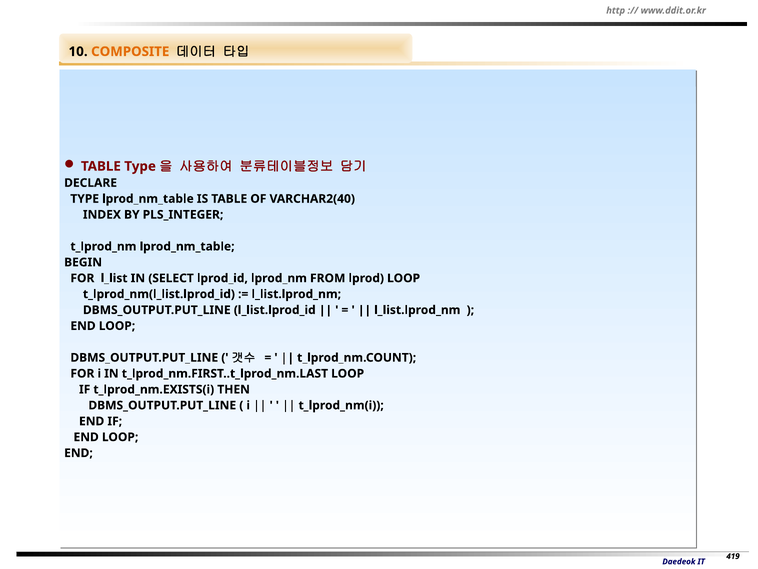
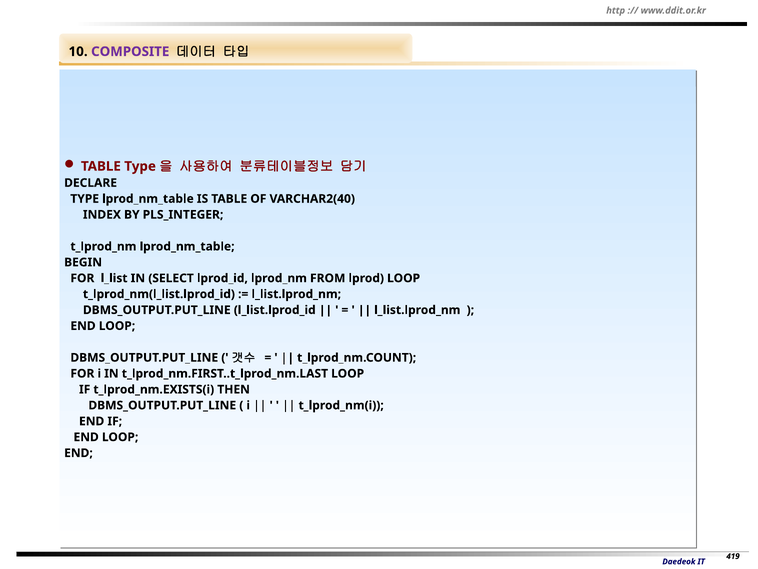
COMPOSITE colour: orange -> purple
